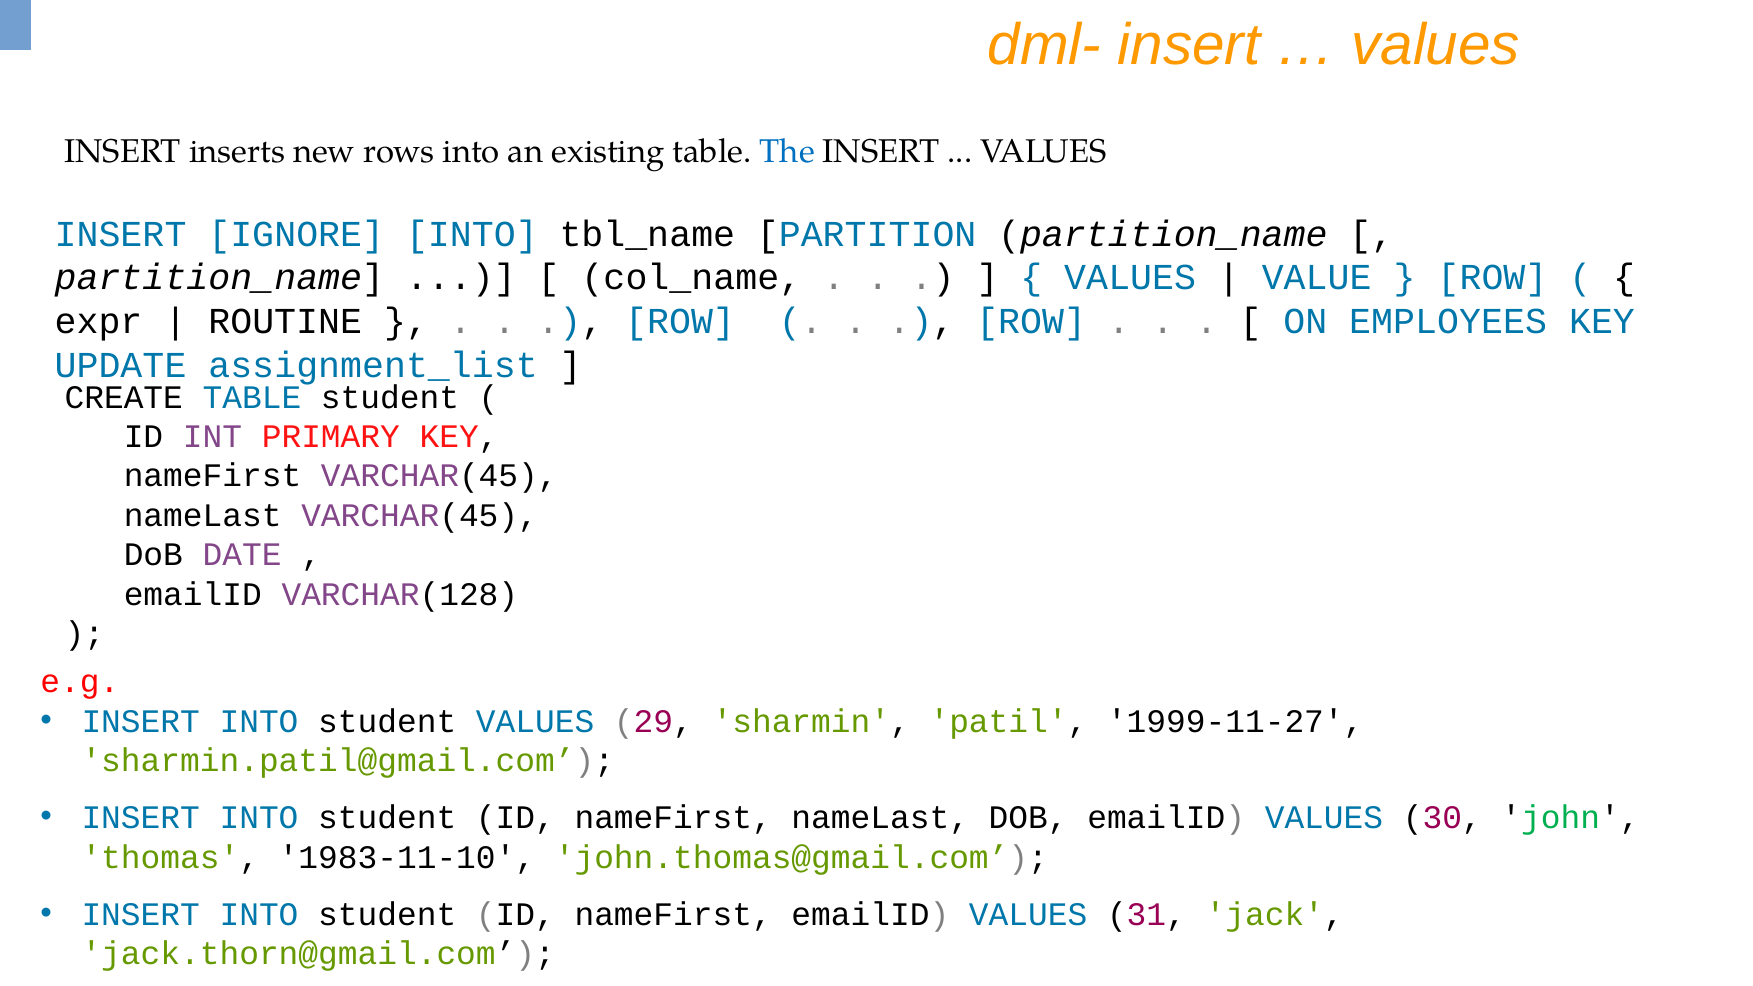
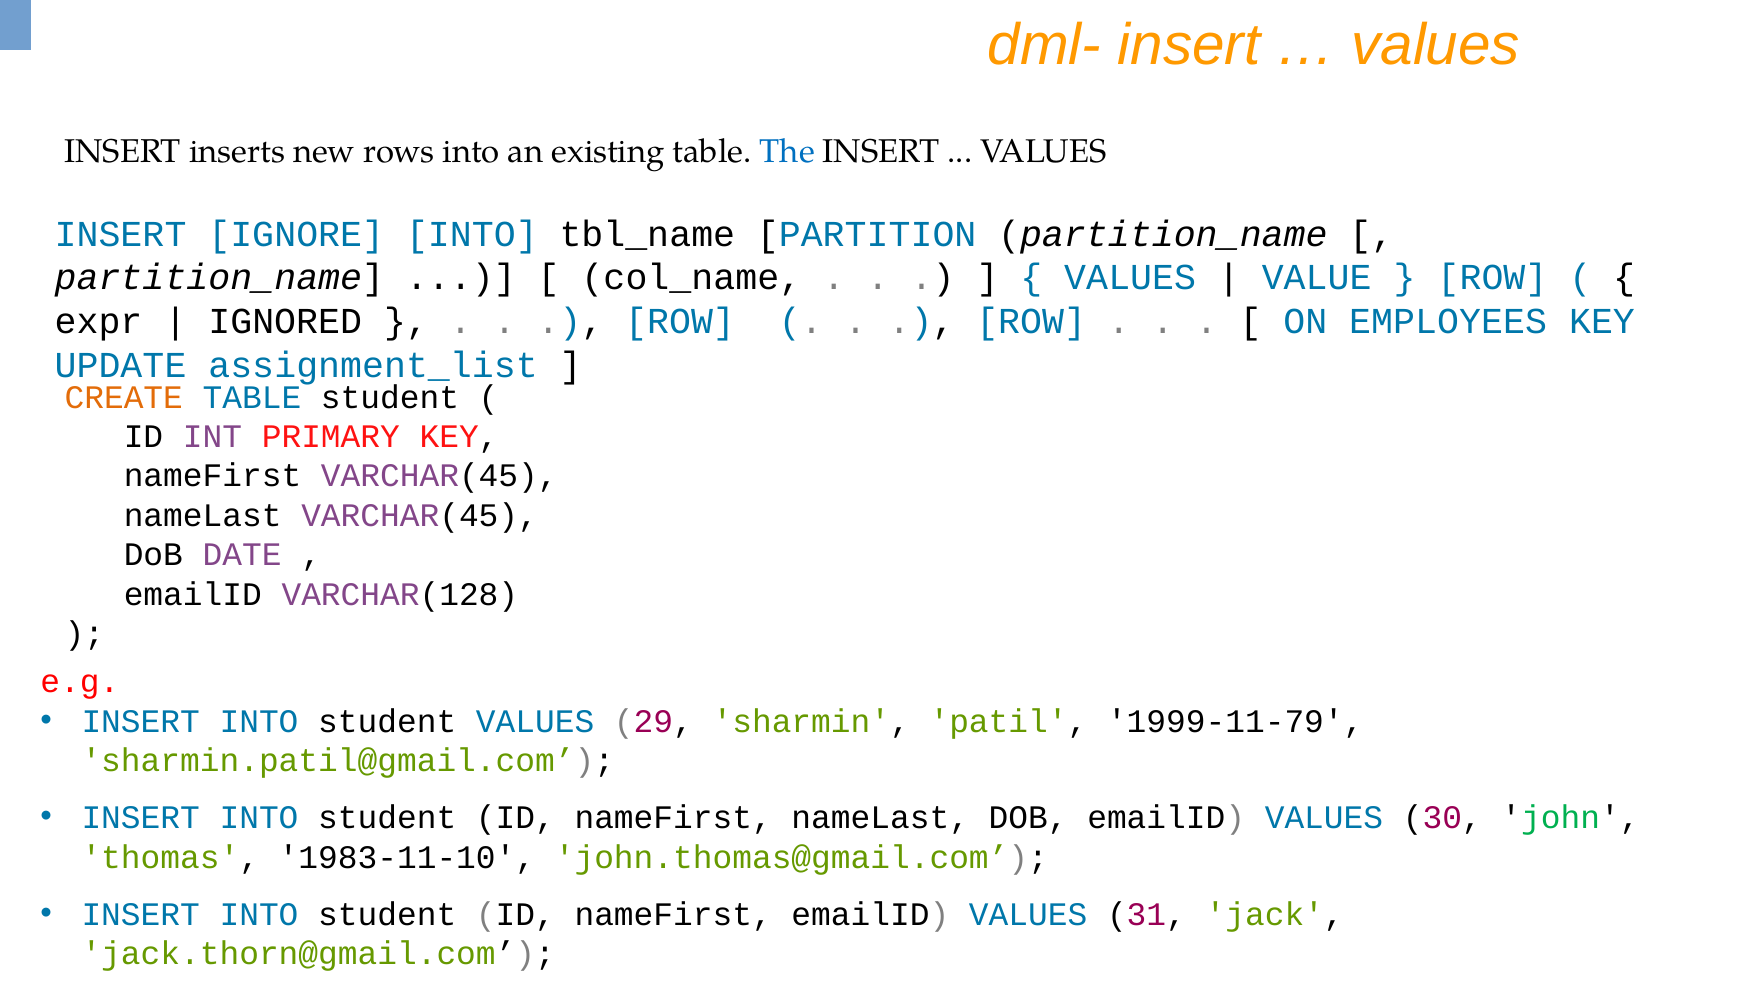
ROUTINE: ROUTINE -> IGNORED
CREATE colour: black -> orange
1999-11-27: 1999-11-27 -> 1999-11-79
